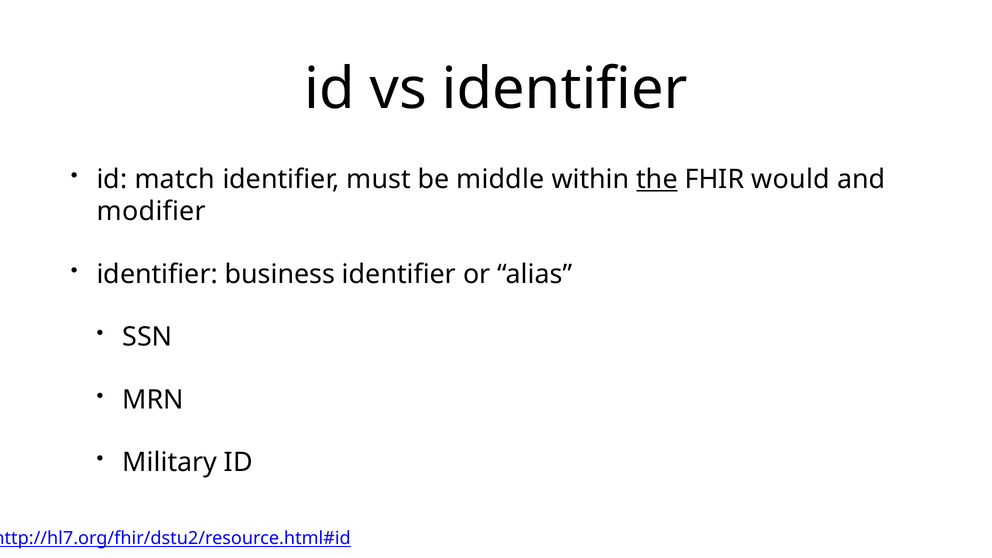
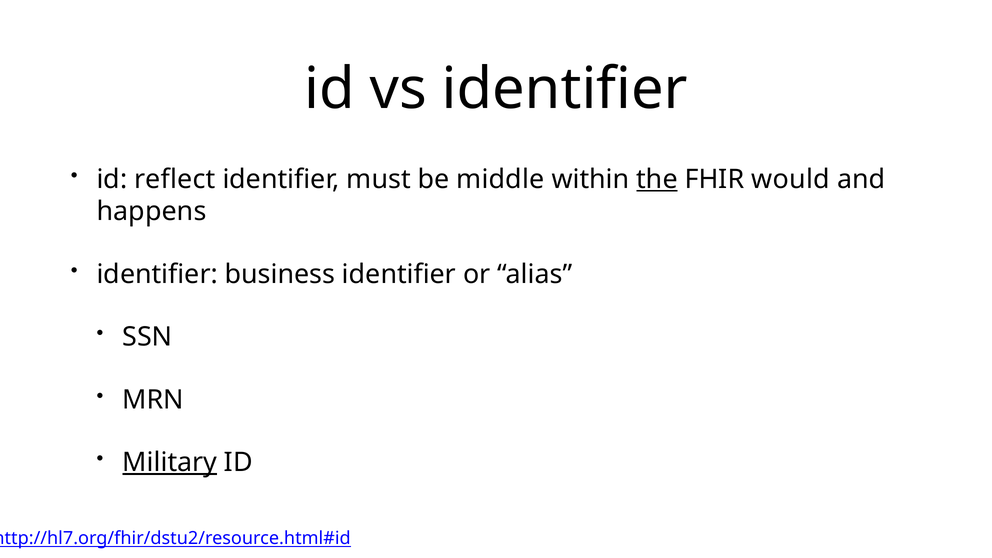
match: match -> reflect
modifier: modifier -> happens
Military underline: none -> present
